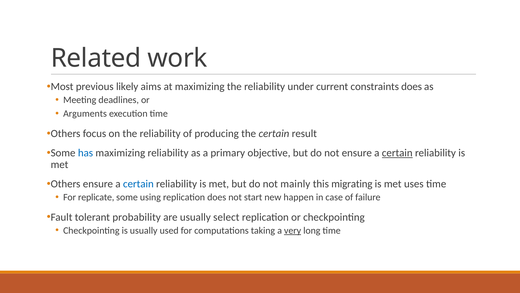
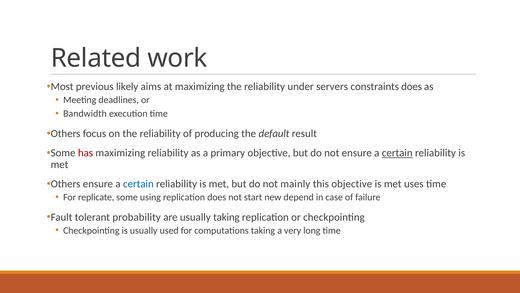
current: current -> servers
Arguments: Arguments -> Bandwidth
the certain: certain -> default
has colour: blue -> red
this migrating: migrating -> objective
happen: happen -> depend
usually select: select -> taking
very underline: present -> none
